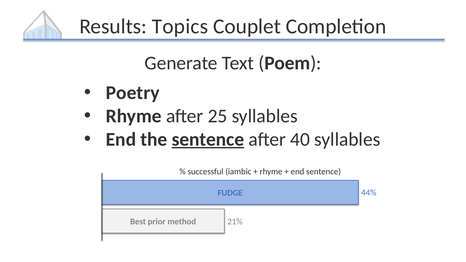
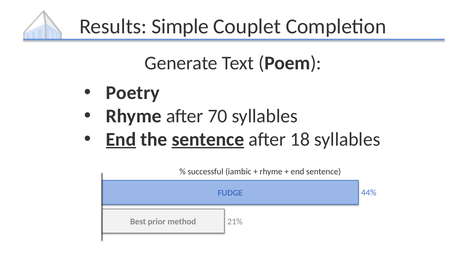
Topics: Topics -> Simple
25: 25 -> 70
End at (121, 139) underline: none -> present
40: 40 -> 18
